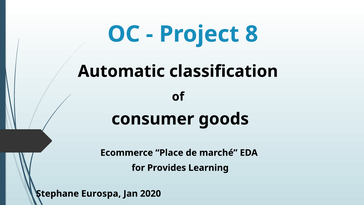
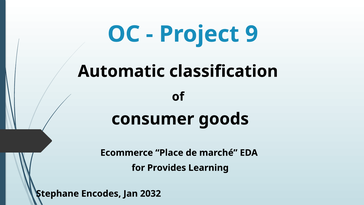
8: 8 -> 9
Eurospa: Eurospa -> Encodes
2020: 2020 -> 2032
